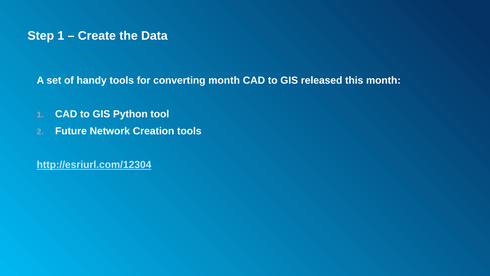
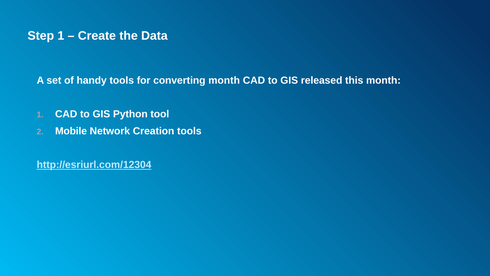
Future: Future -> Mobile
